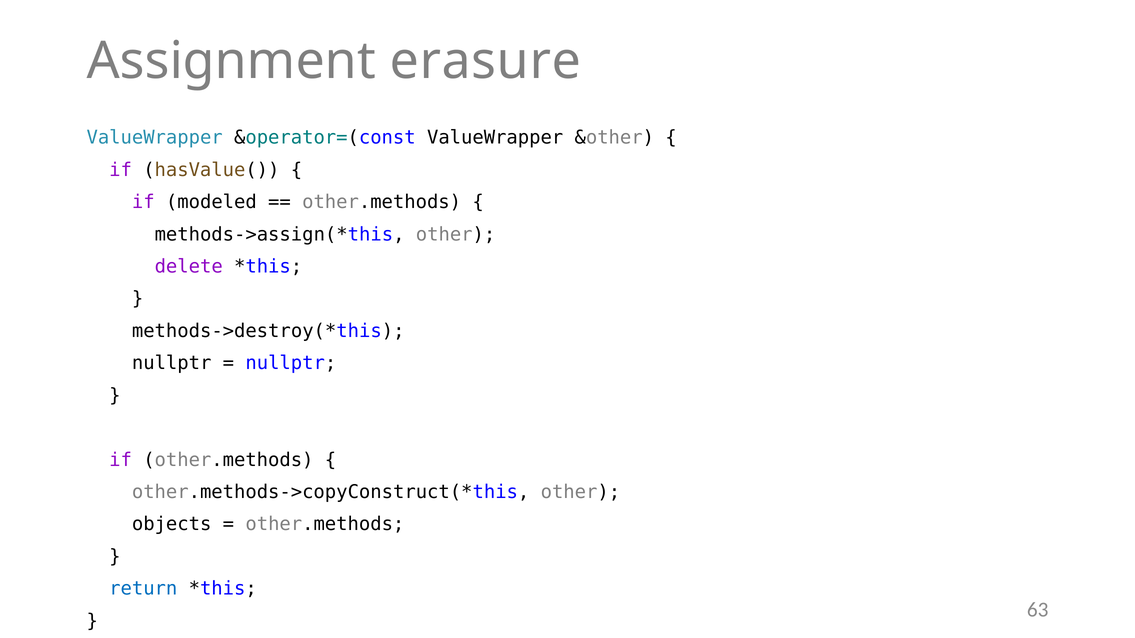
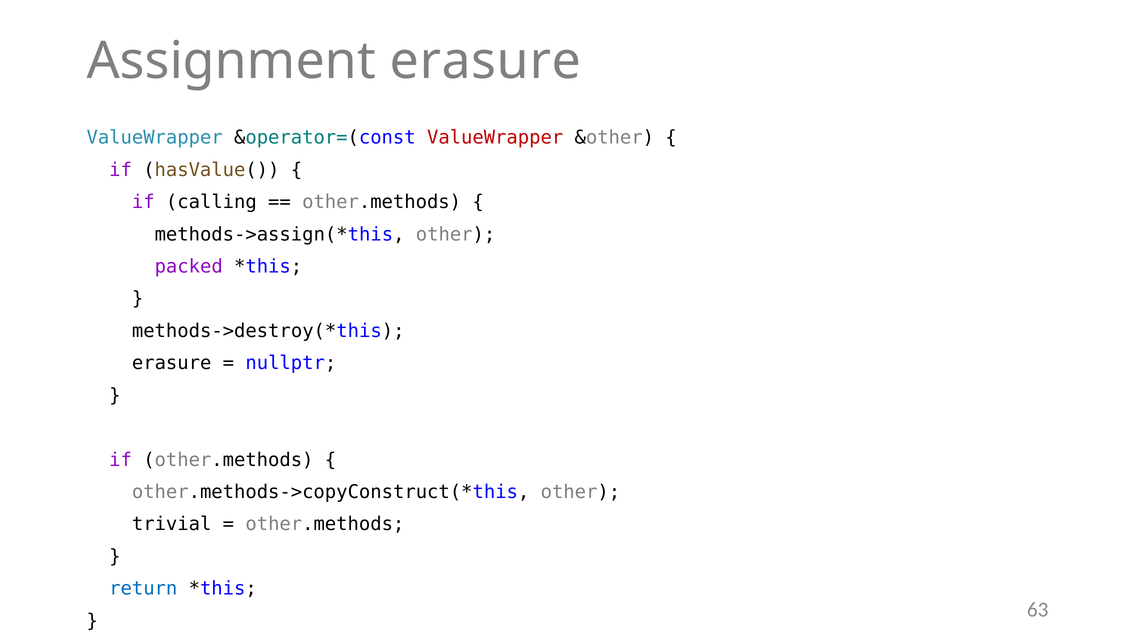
ValueWrapper at (495, 138) colour: black -> red
modeled: modeled -> calling
delete: delete -> packed
nullptr at (172, 363): nullptr -> erasure
objects: objects -> trivial
